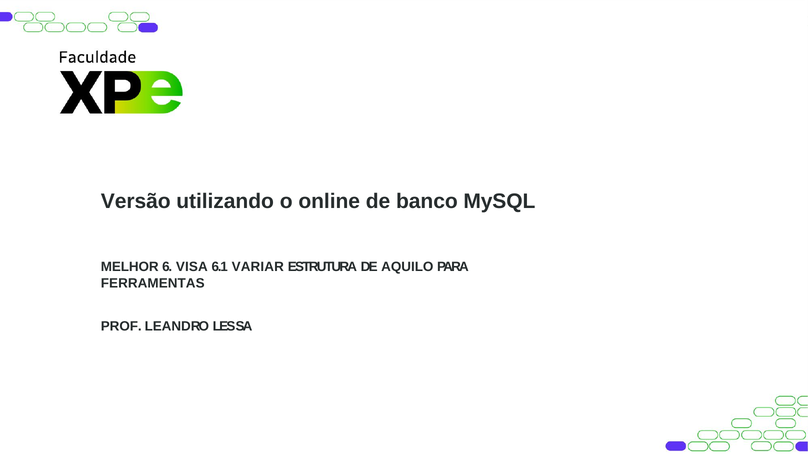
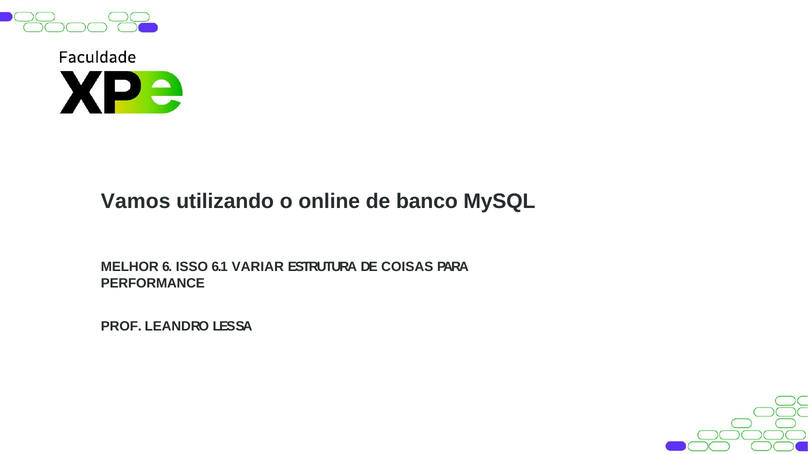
Versão: Versão -> Vamos
VISA: VISA -> ISSO
AQUILO: AQUILO -> COISAS
FERRAMENTAS: FERRAMENTAS -> PERFORMANCE
